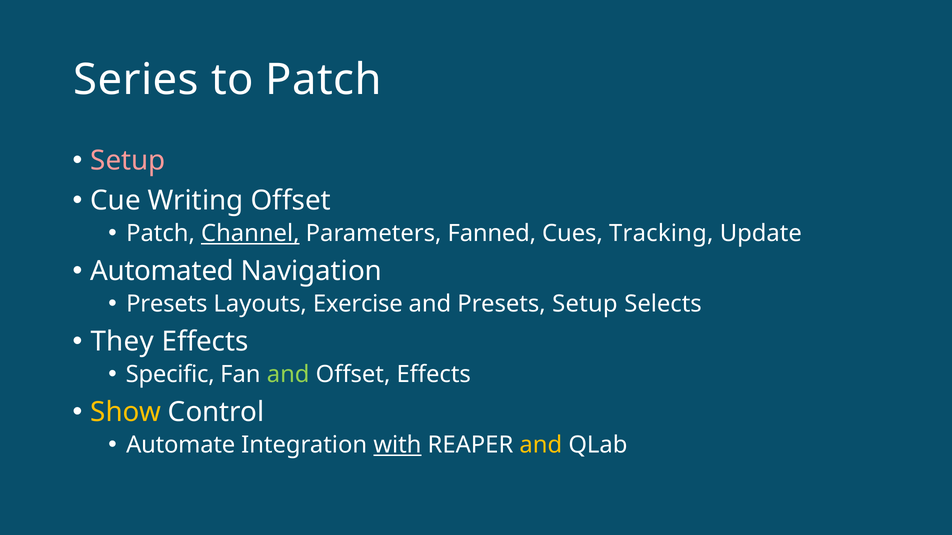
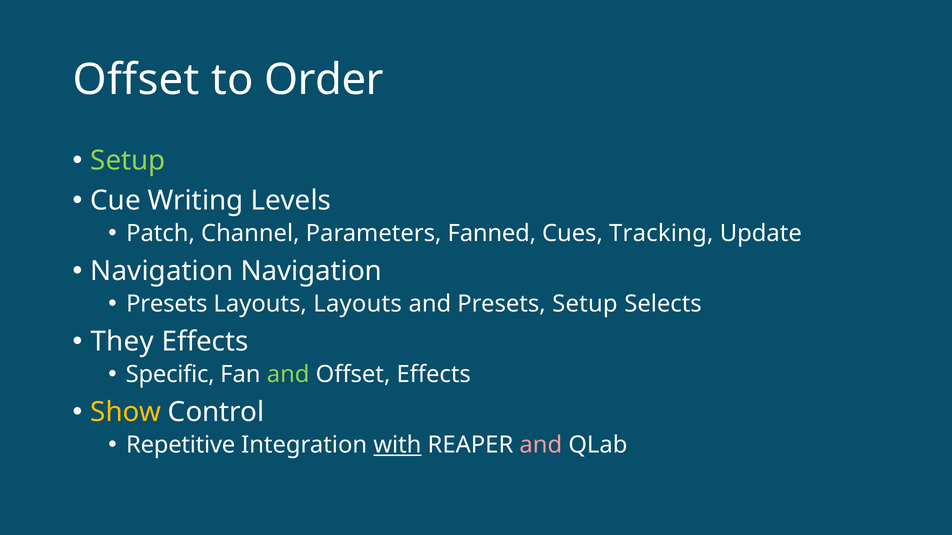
Series at (136, 80): Series -> Offset
to Patch: Patch -> Order
Setup at (128, 161) colour: pink -> light green
Writing Offset: Offset -> Levels
Channel underline: present -> none
Automated at (162, 271): Automated -> Navigation
Layouts Exercise: Exercise -> Layouts
Automate: Automate -> Repetitive
and at (541, 445) colour: yellow -> pink
